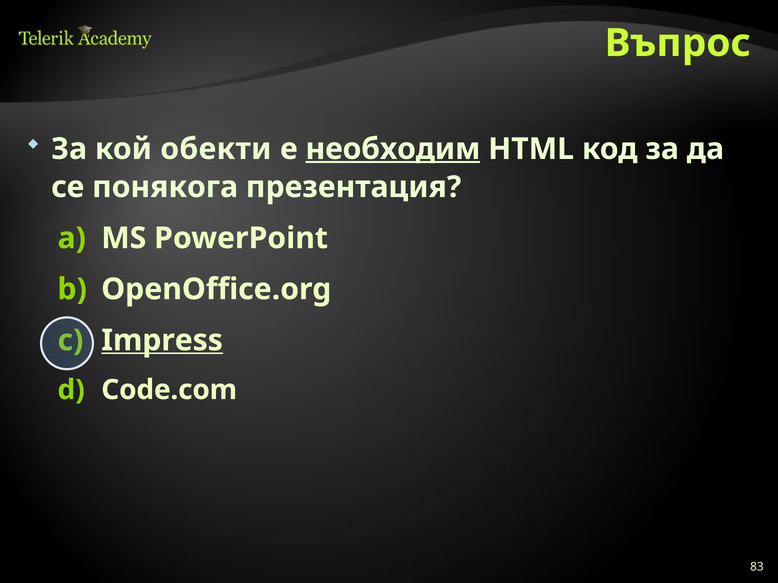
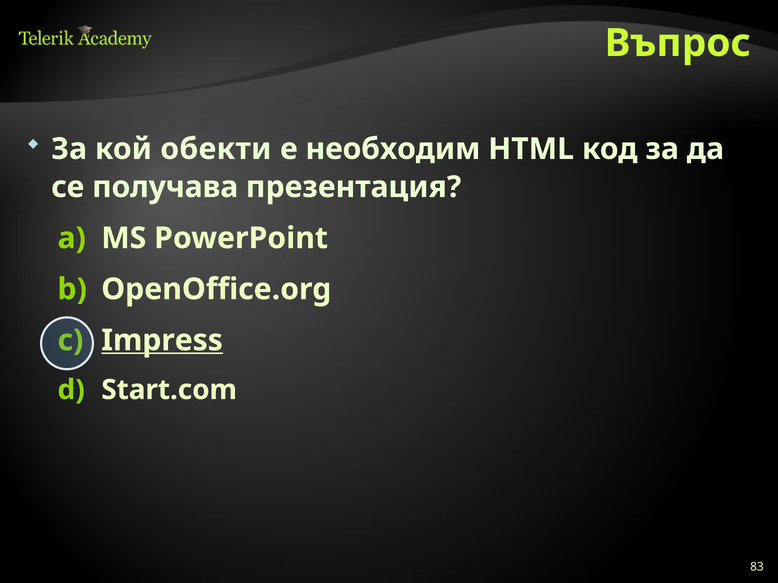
необходим underline: present -> none
понякога: понякога -> получава
Code.com: Code.com -> Start.com
